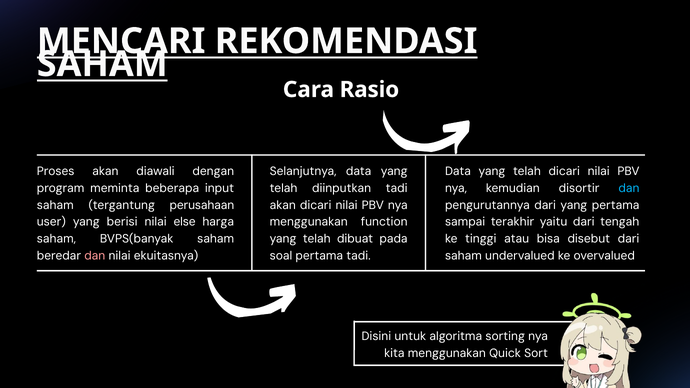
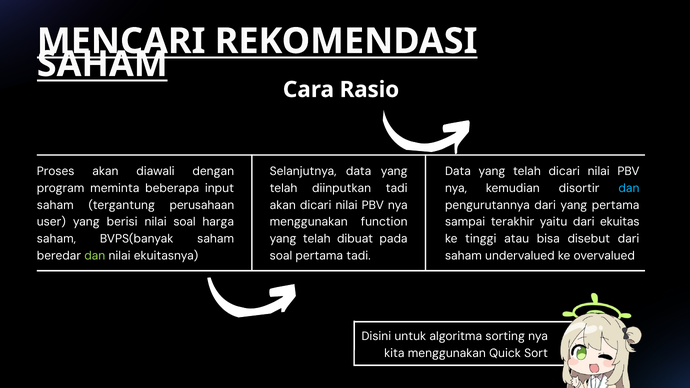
nilai else: else -> soal
tengah: tengah -> ekuitas
dan at (95, 256) colour: pink -> light green
